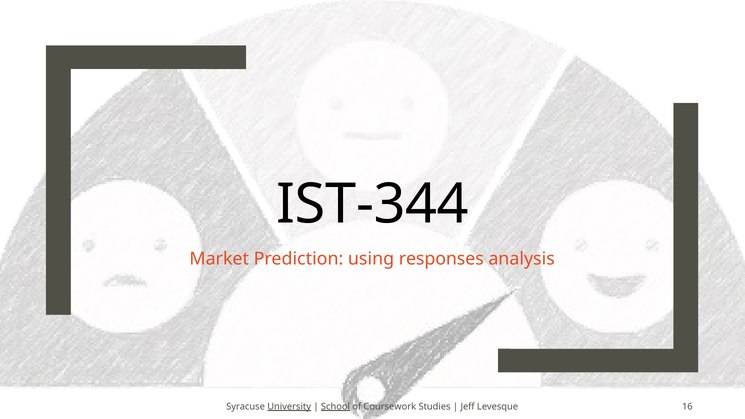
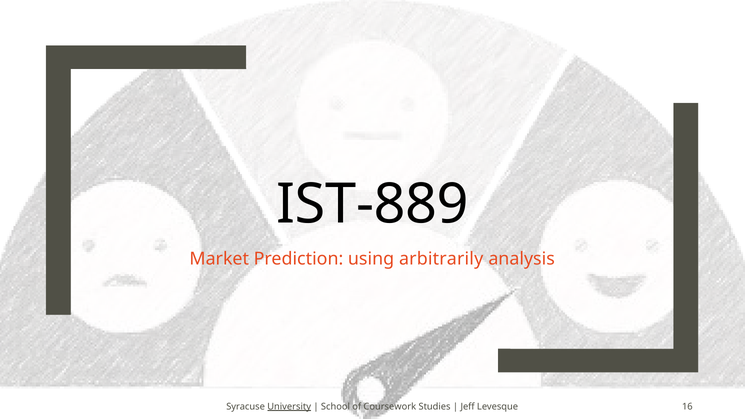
IST-344: IST-344 -> IST-889
responses: responses -> arbitrarily
School underline: present -> none
